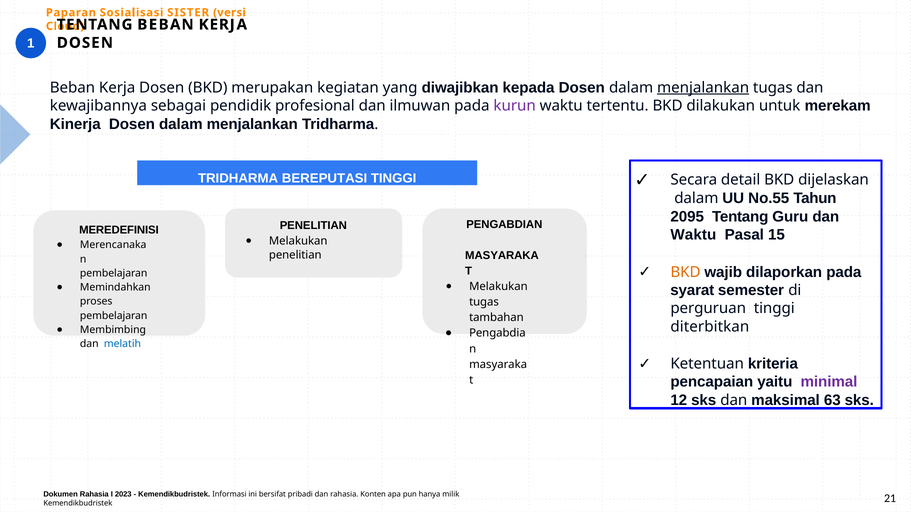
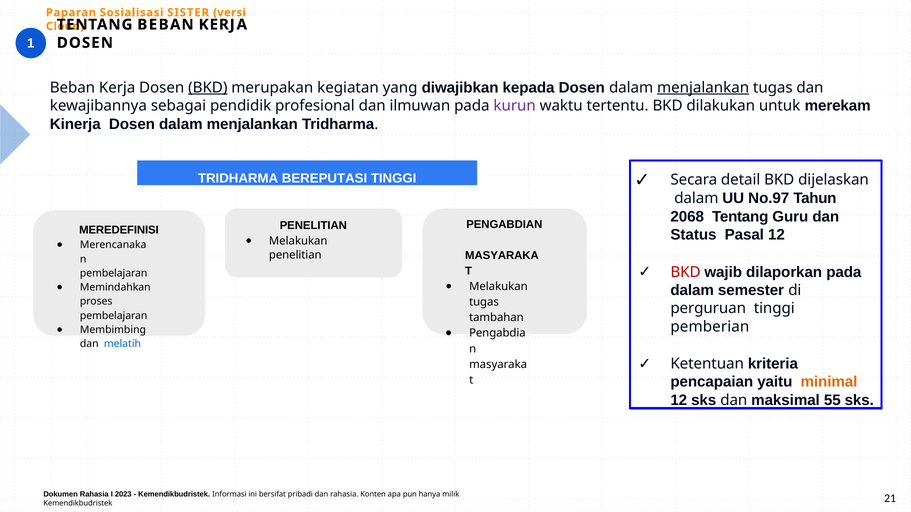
BKD at (208, 88) underline: none -> present
No.55: No.55 -> No.97
2095: 2095 -> 2068
Waktu at (693, 235): Waktu -> Status
Pasal 15: 15 -> 12
BKD at (686, 272) colour: orange -> red
syarat at (692, 291): syarat -> dalam
diterbitkan: diterbitkan -> pemberian
minimal colour: purple -> orange
63: 63 -> 55
